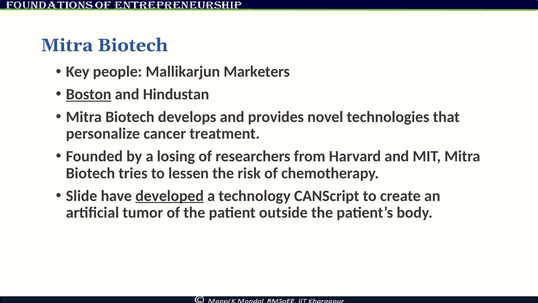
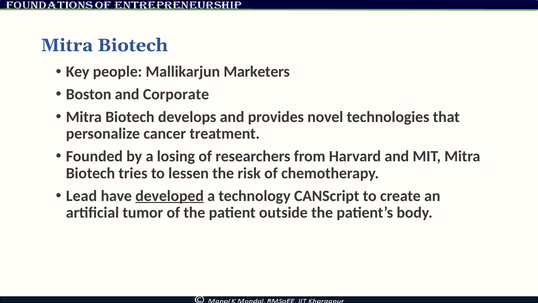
Boston underline: present -> none
Hindustan: Hindustan -> Corporate
Slide: Slide -> Lead
